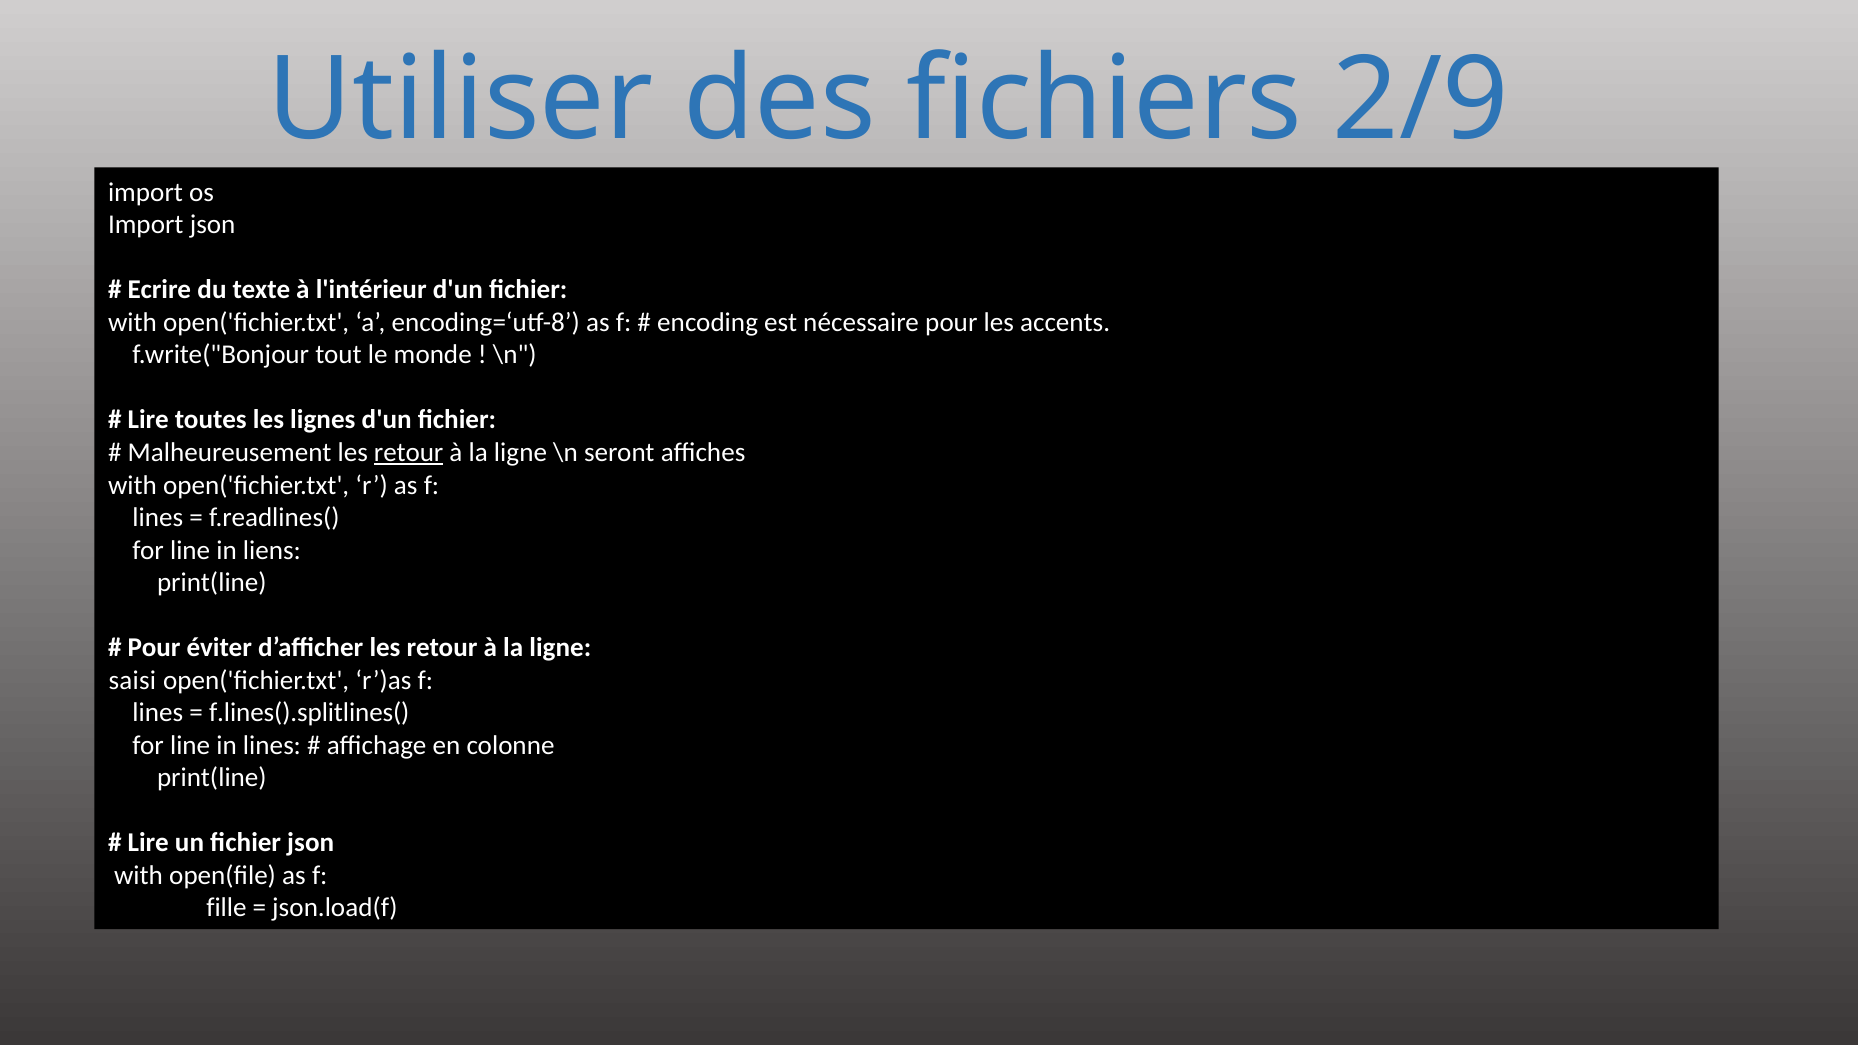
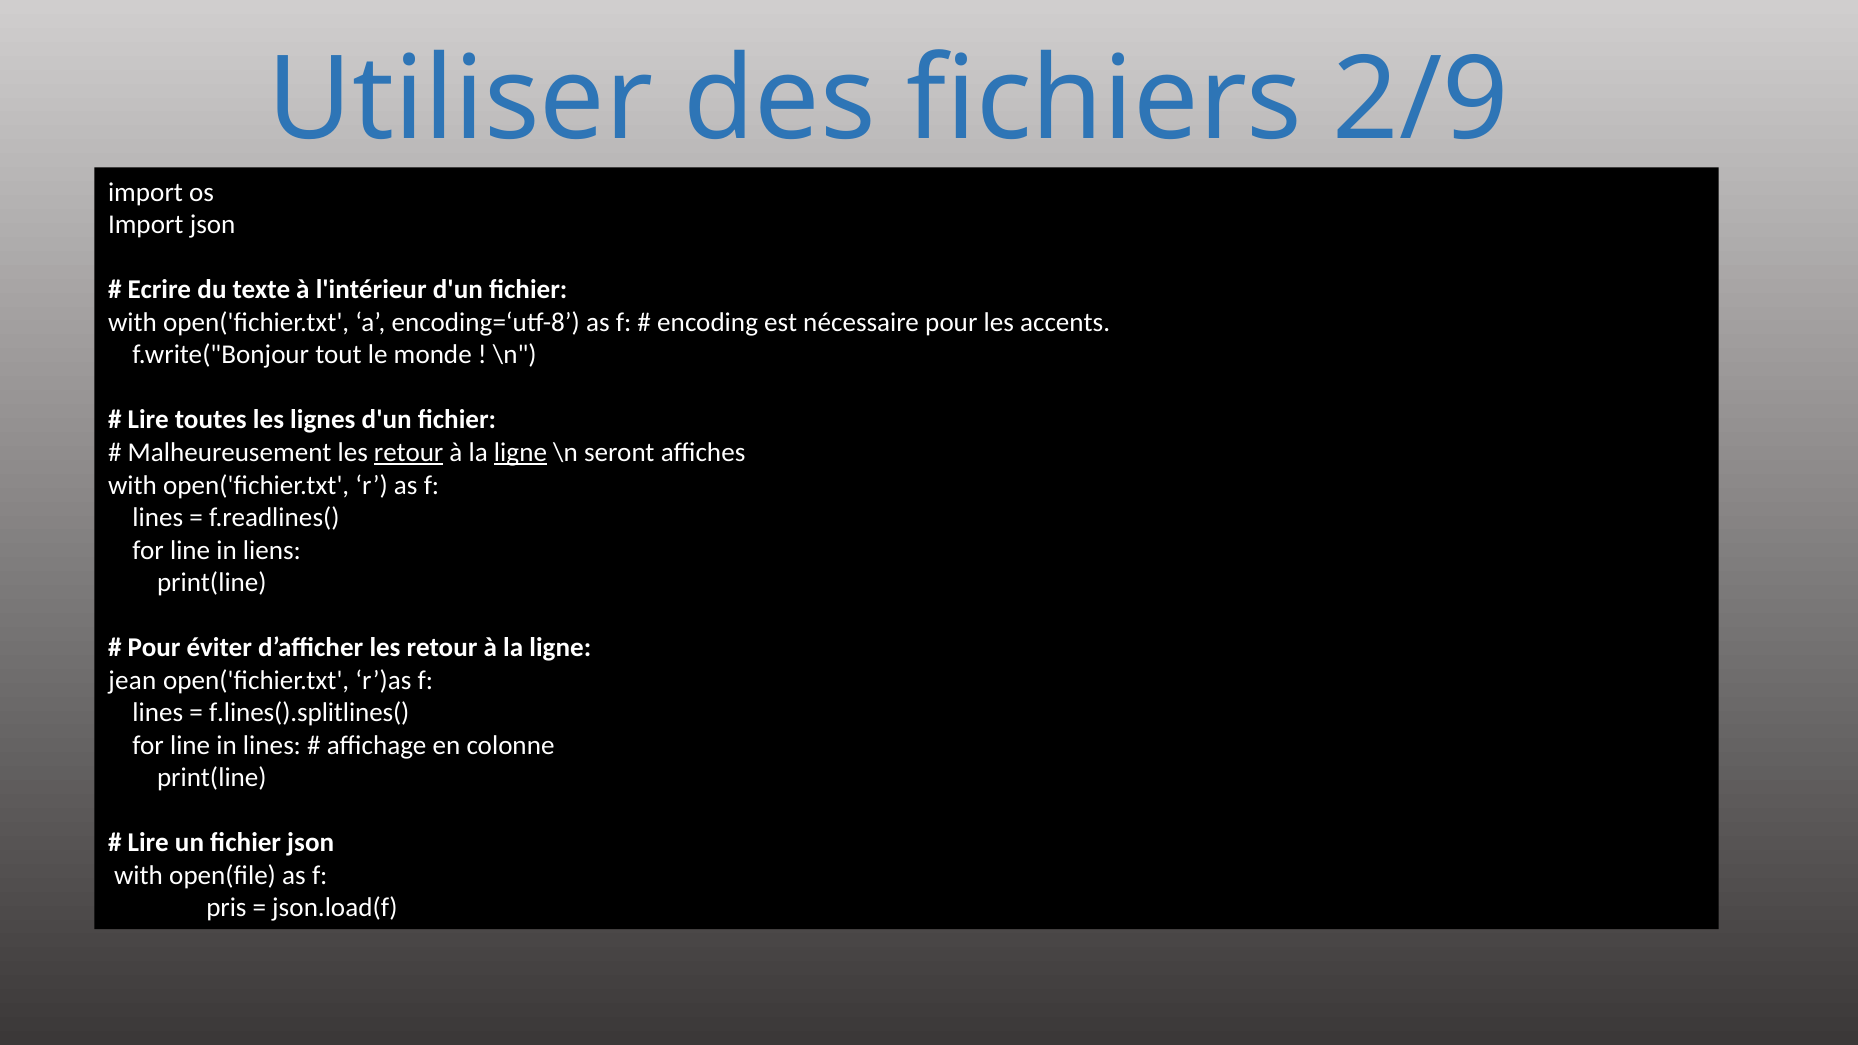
ligne at (520, 453) underline: none -> present
saisi: saisi -> jean
fille: fille -> pris
